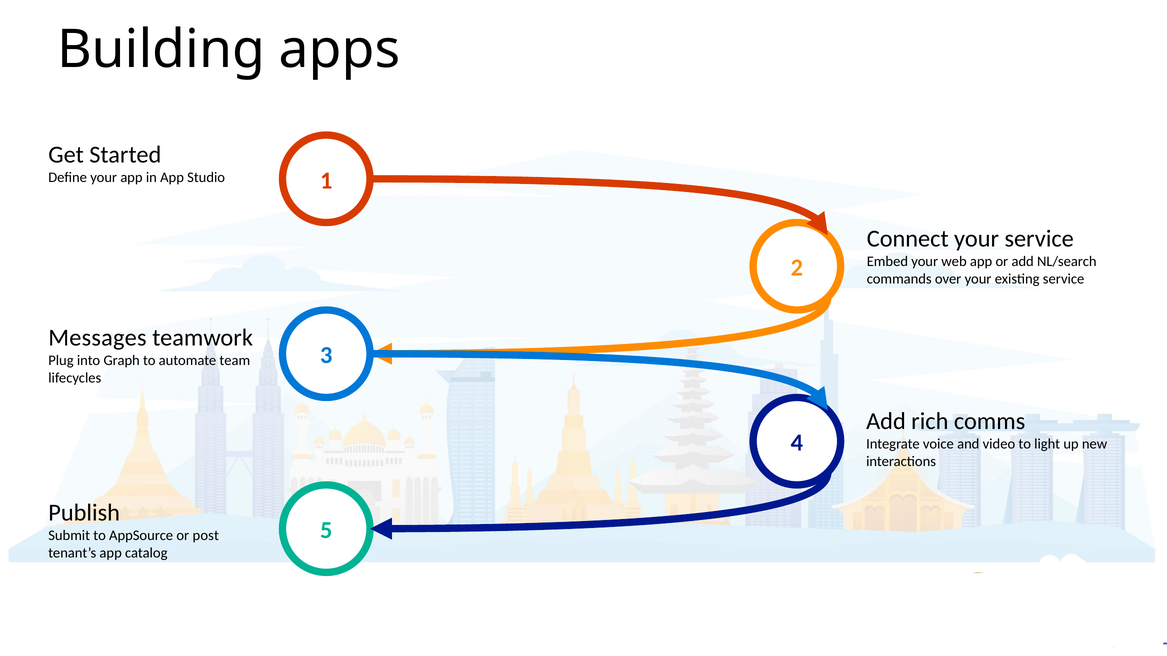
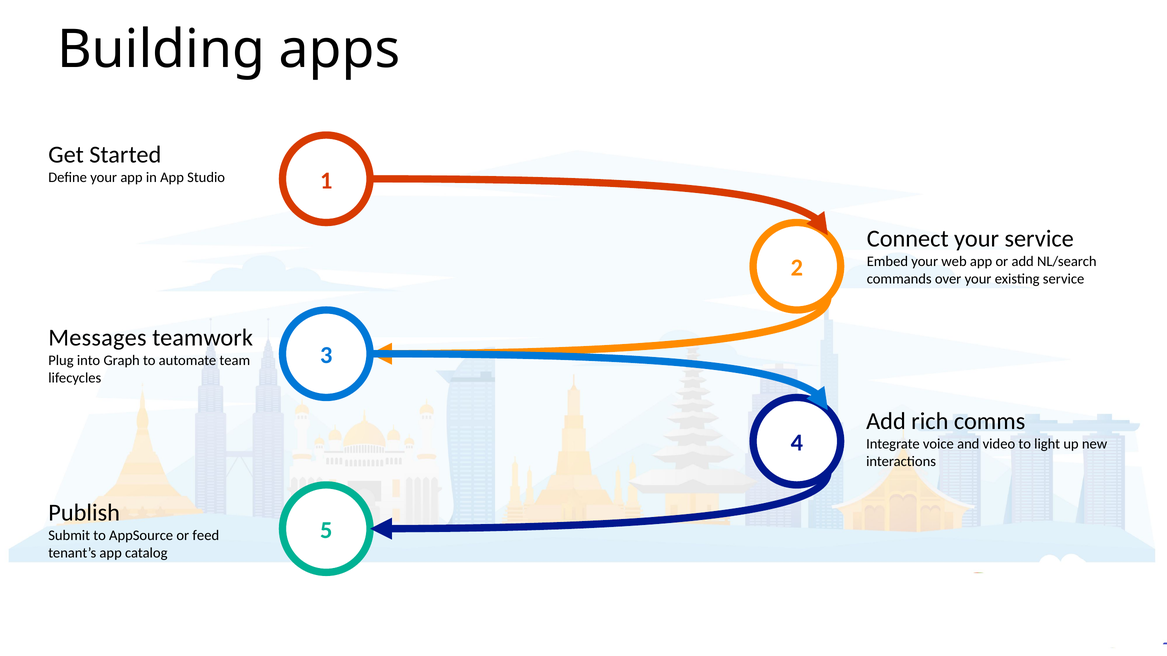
post: post -> feed
